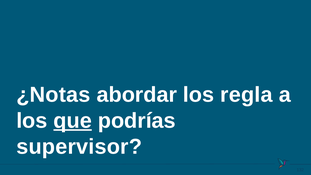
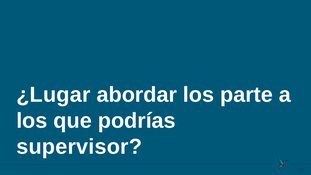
¿Notas: ¿Notas -> ¿Lugar
regla: regla -> parte
que underline: present -> none
